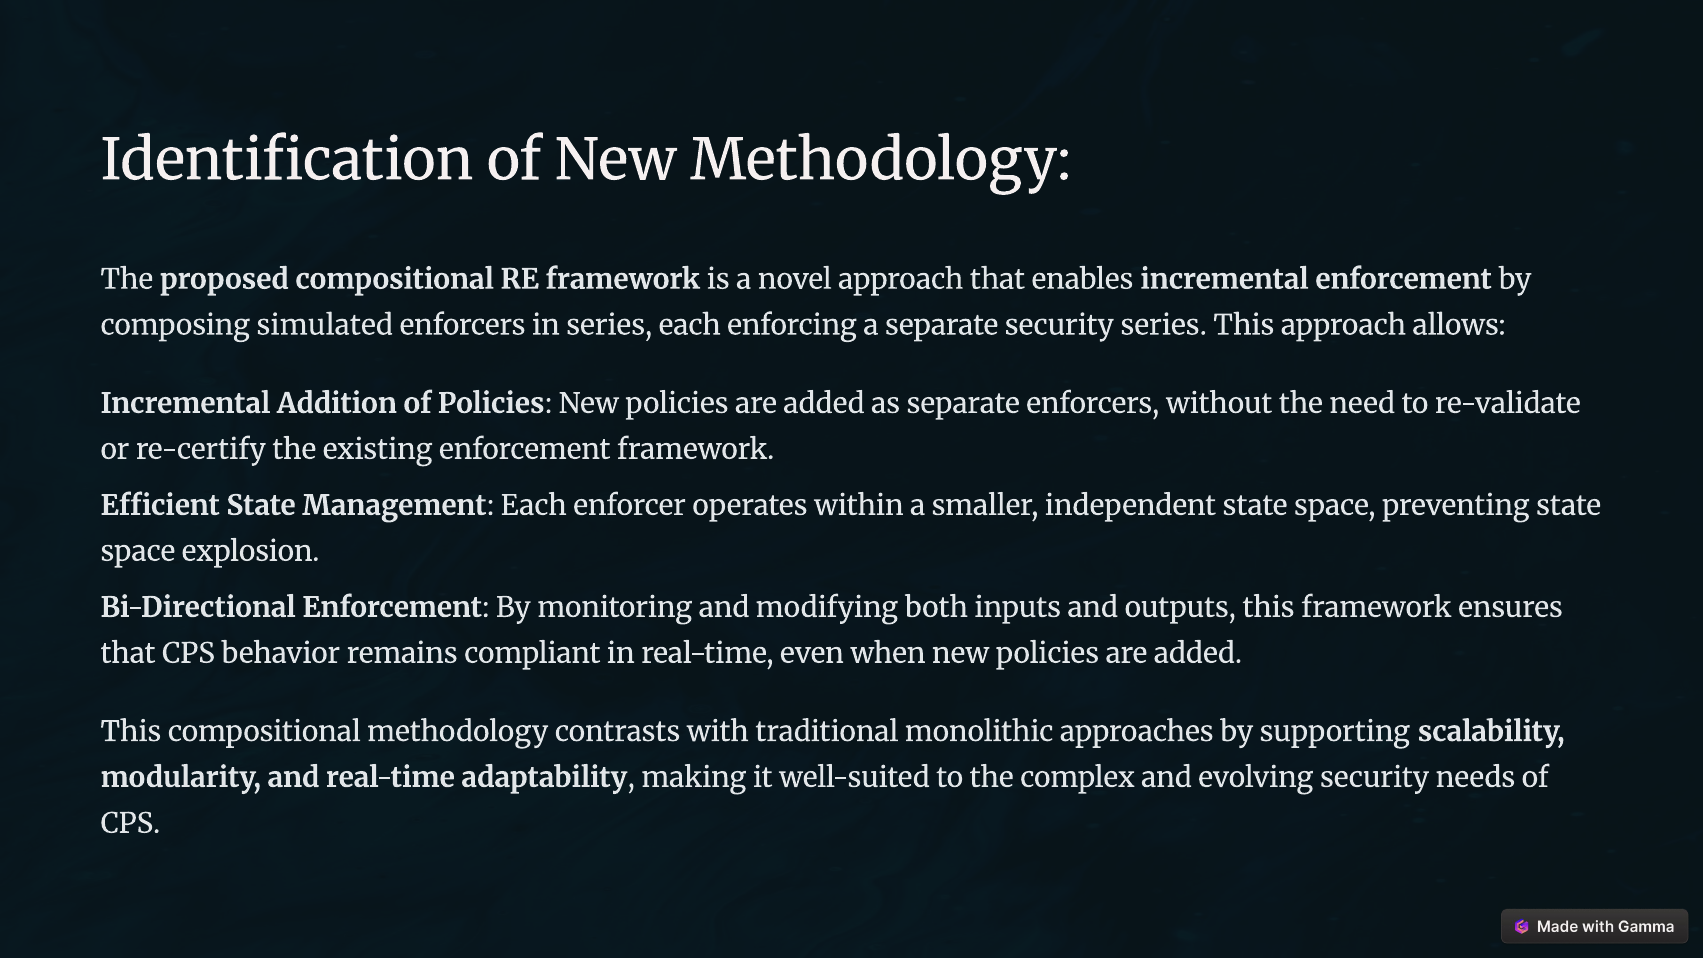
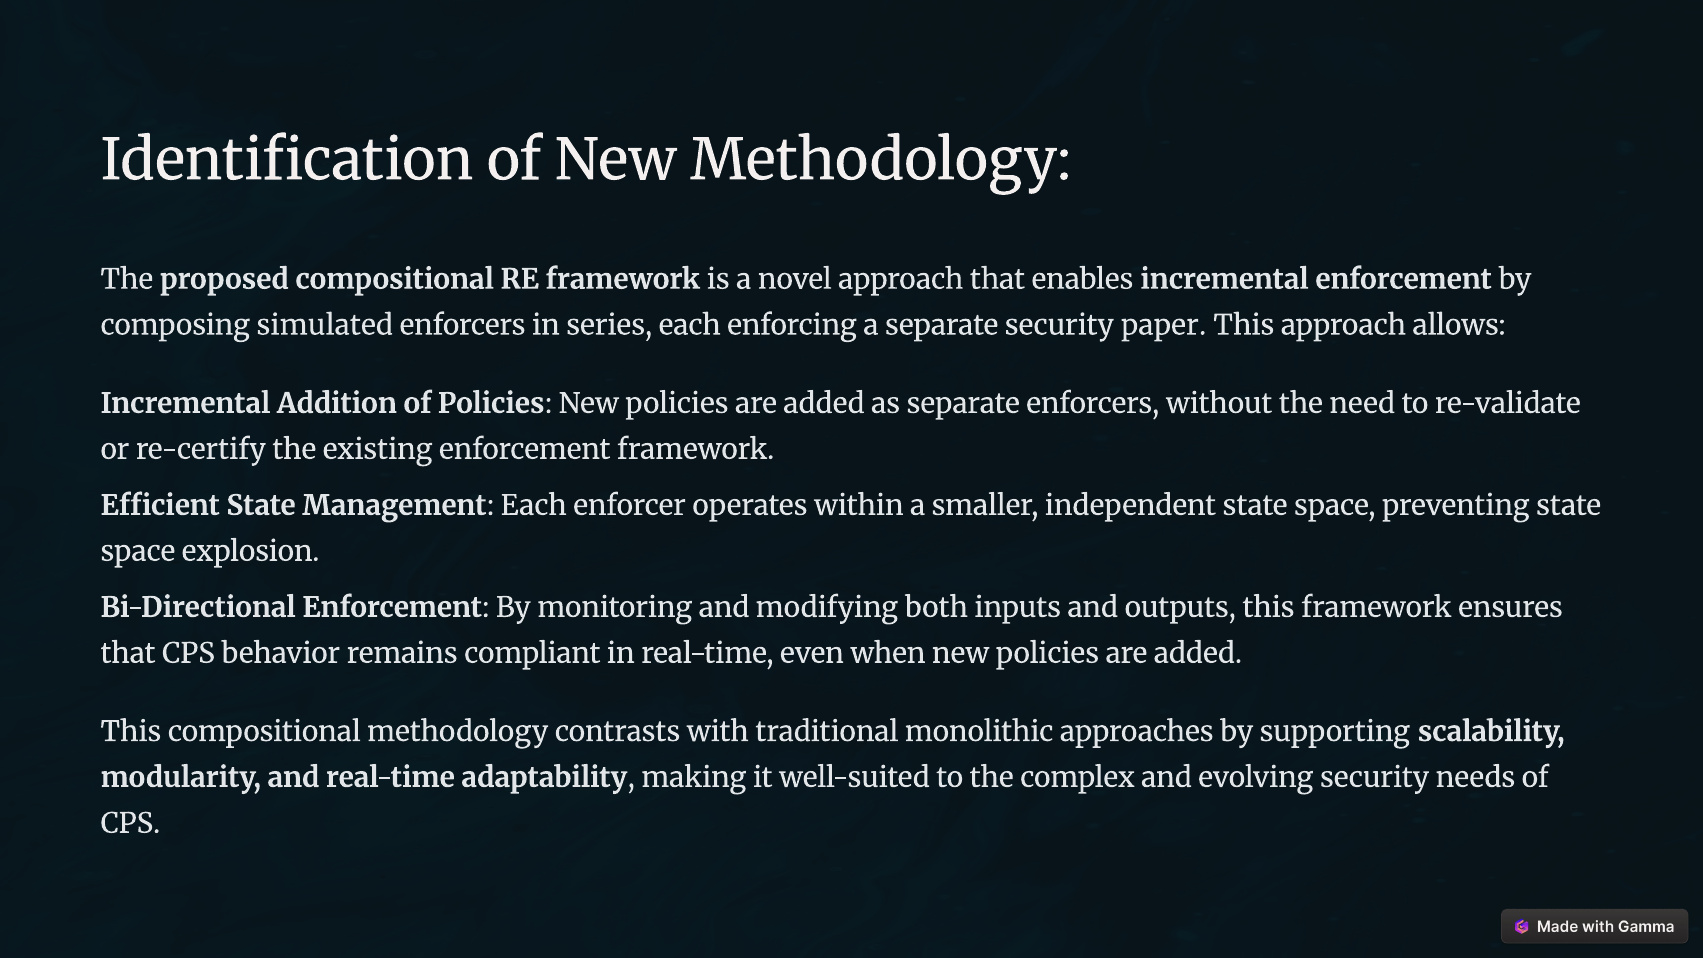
security series: series -> paper
